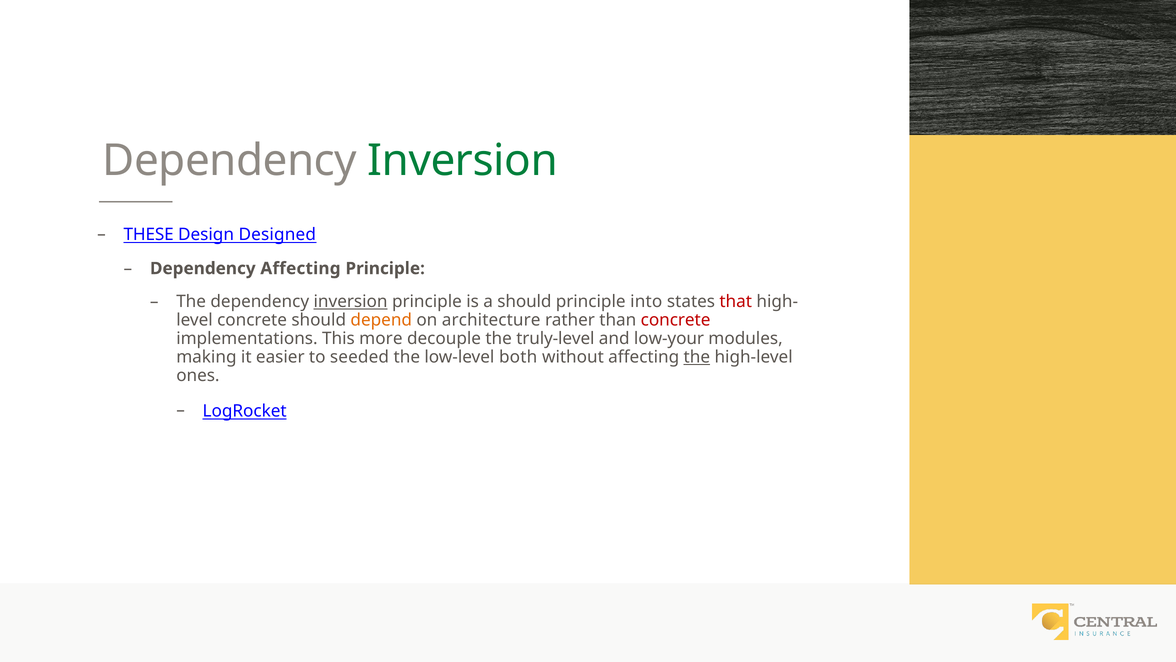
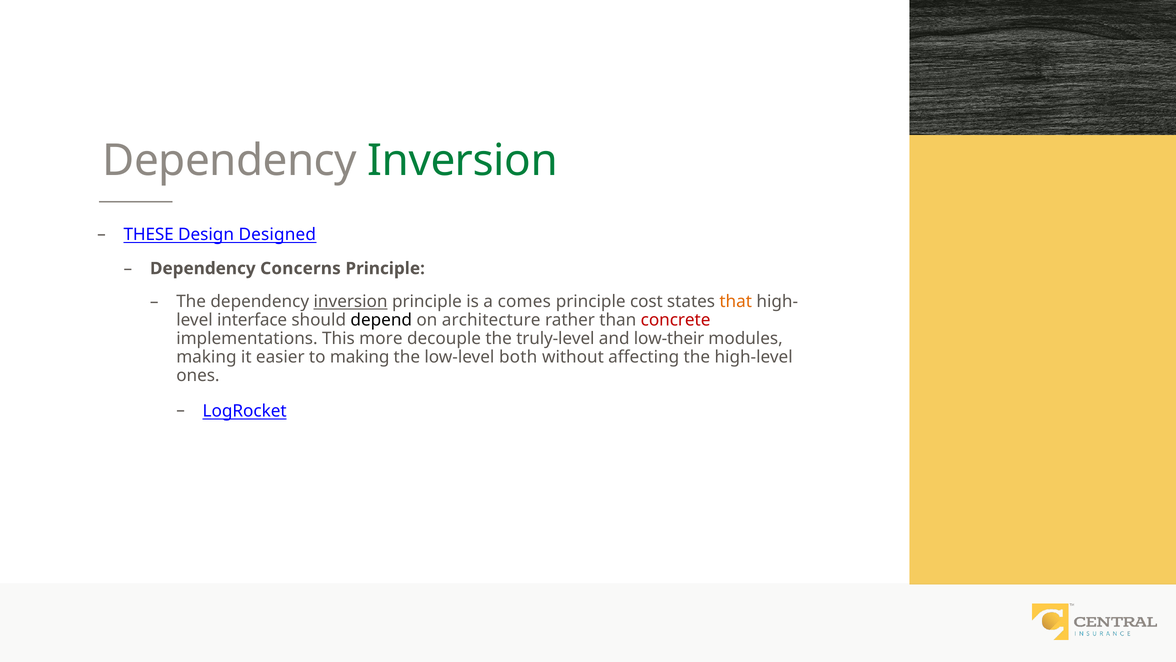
Dependency Affecting: Affecting -> Concerns
a should: should -> comes
into: into -> cost
that colour: red -> orange
concrete at (252, 320): concrete -> interface
depend colour: orange -> black
low-your: low-your -> low-their
to seeded: seeded -> making
the at (697, 357) underline: present -> none
